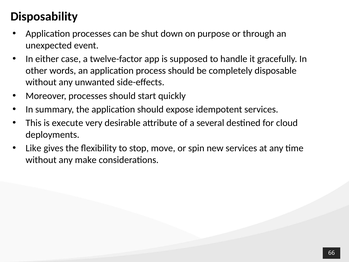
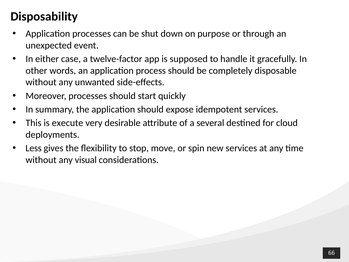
Like: Like -> Less
make: make -> visual
